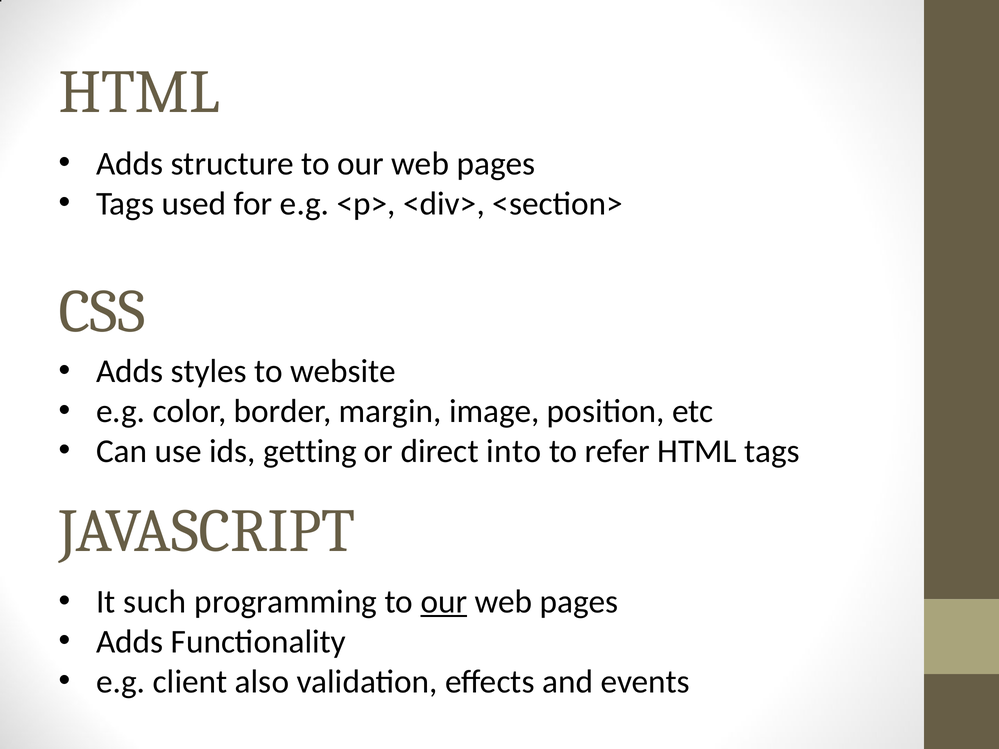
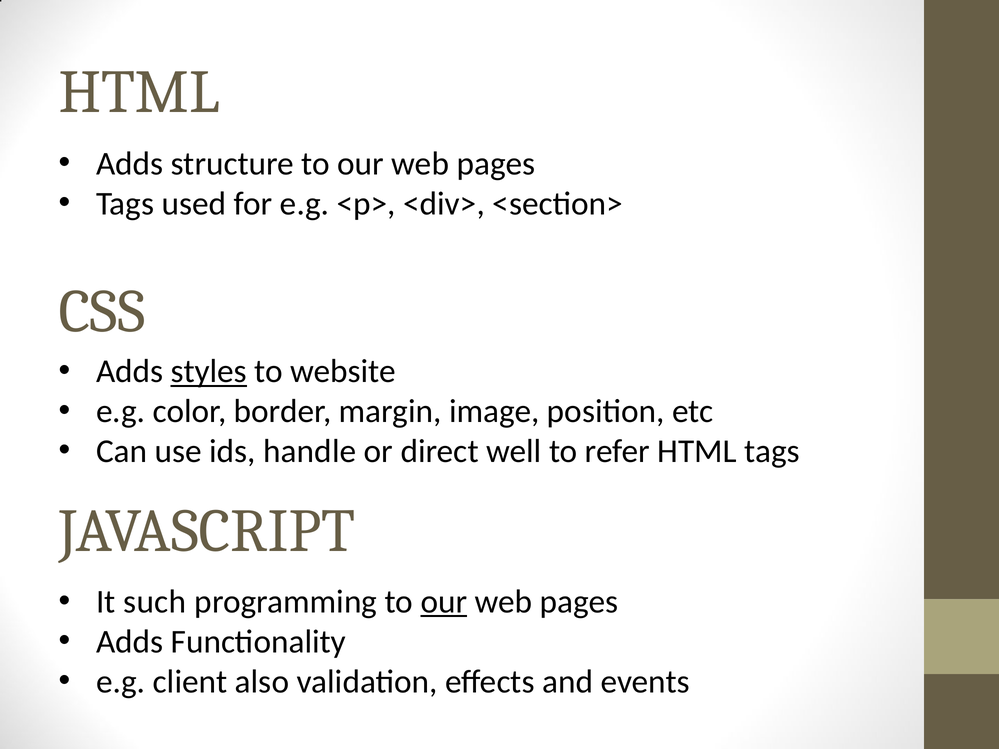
styles underline: none -> present
getting: getting -> handle
into: into -> well
